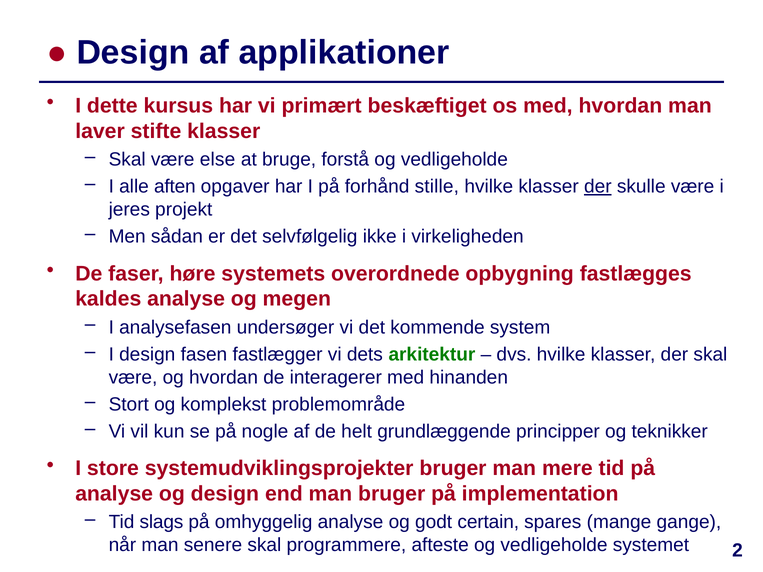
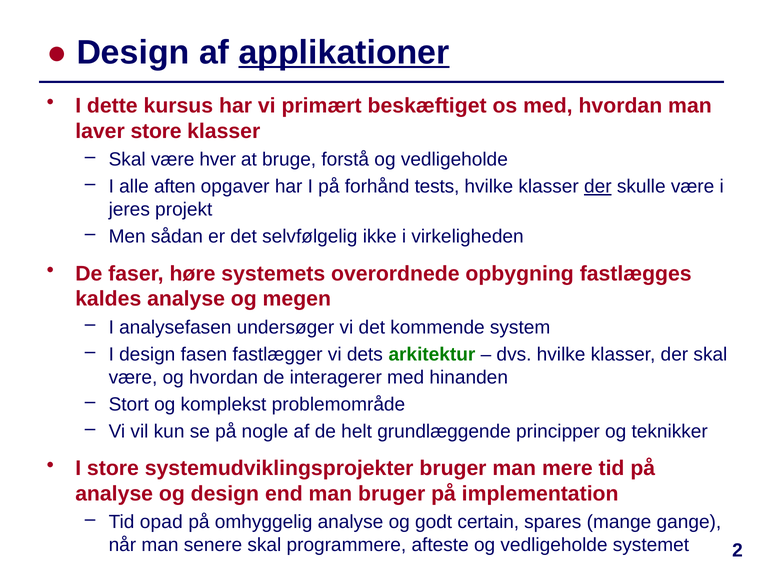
applikationer underline: none -> present
laver stifte: stifte -> store
else: else -> hver
stille: stille -> tests
slags: slags -> opad
